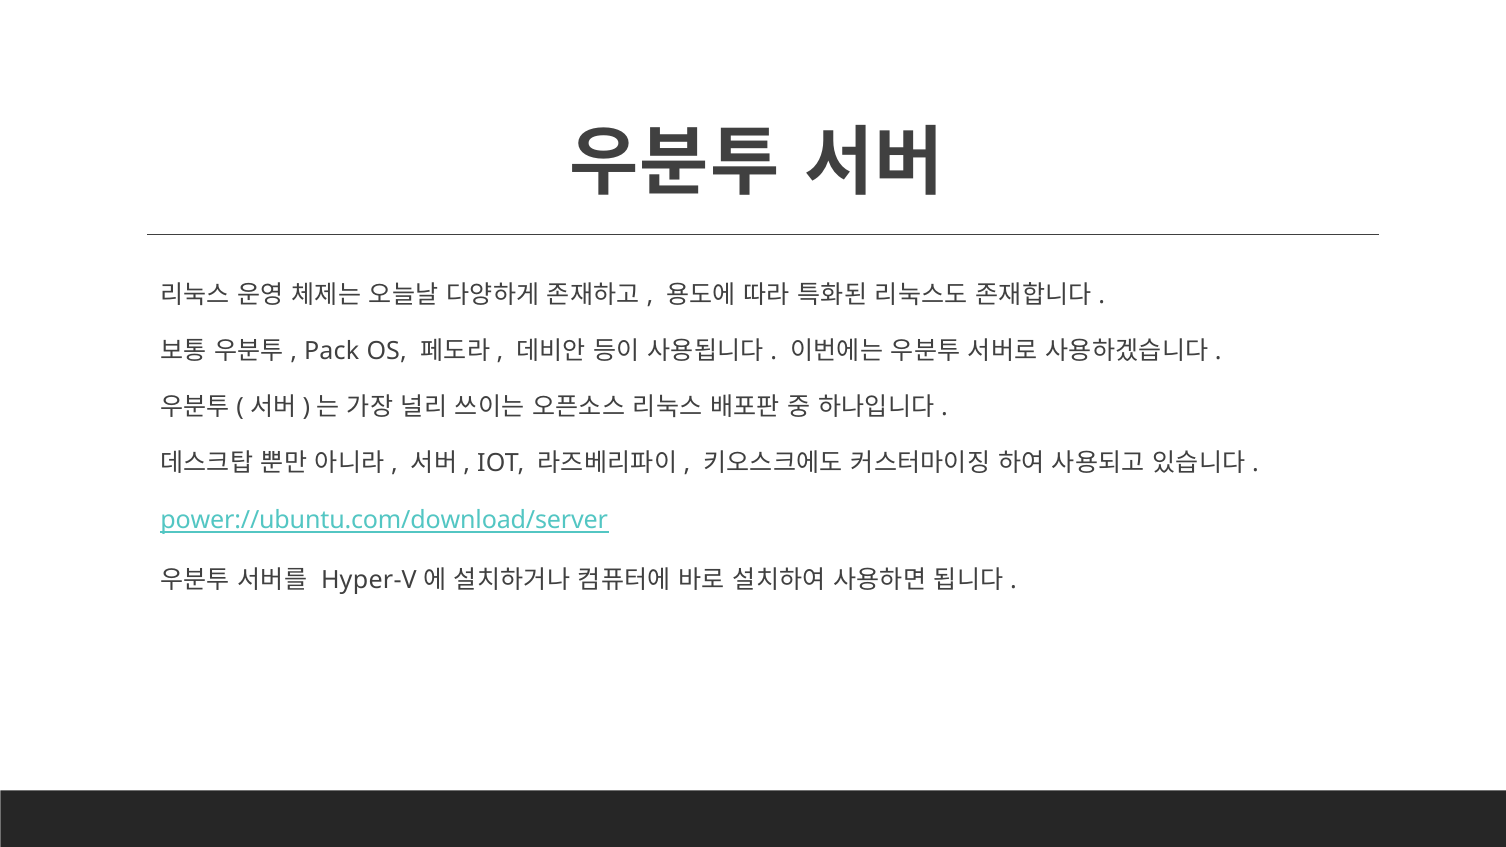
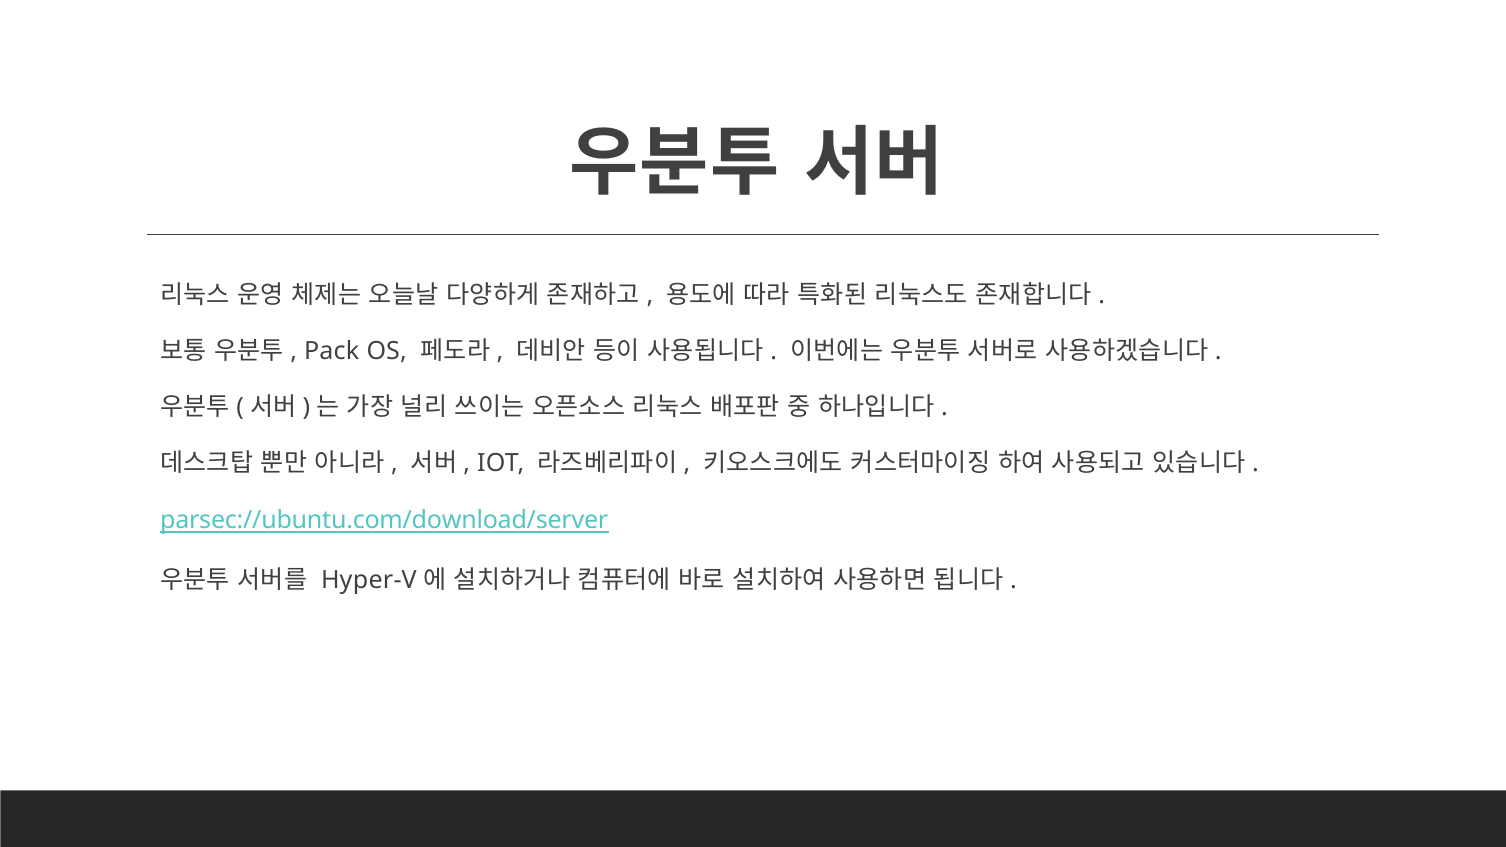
power://ubuntu.com/download/server: power://ubuntu.com/download/server -> parsec://ubuntu.com/download/server
